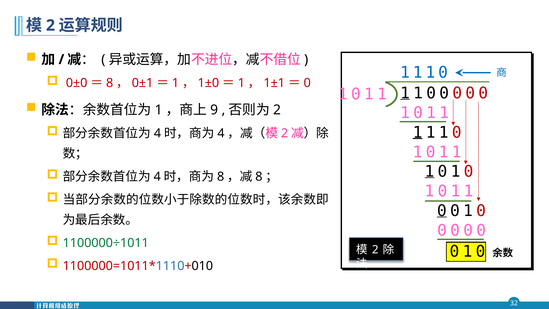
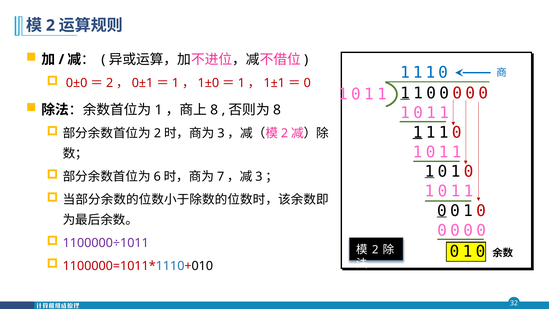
8 at (110, 83): 8 -> 2
9 at (214, 110): 9 -> 8
2 at (277, 110): 2 -> 8
4 at (157, 133): 4 -> 2
4 at (221, 133): 4 -> 3
4 at (157, 177): 4 -> 6
8 at (221, 177): 8 -> 7
8 at (259, 177): 8 -> 3
1100000÷1011 colour: green -> purple
